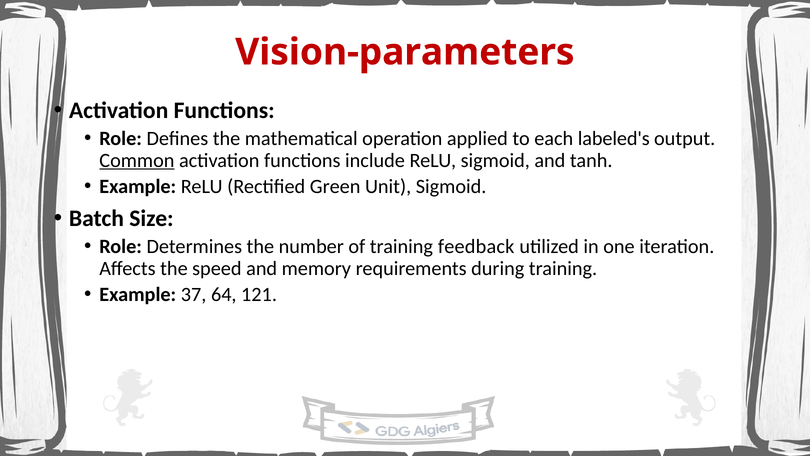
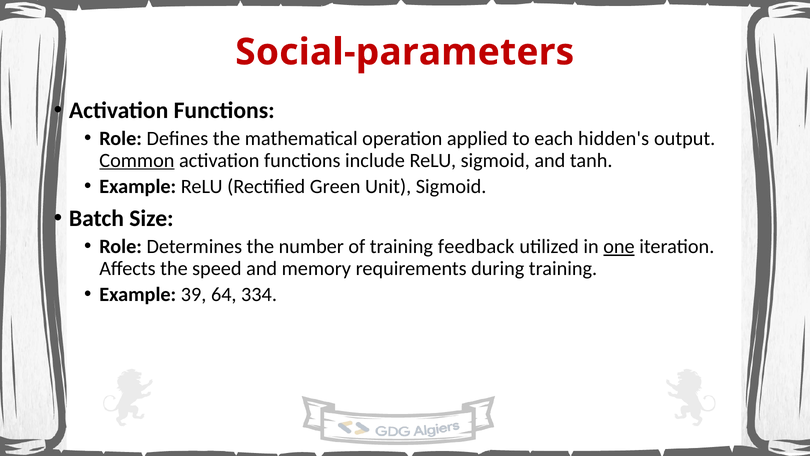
Vision-parameters: Vision-parameters -> Social-parameters
labeled's: labeled's -> hidden's
one underline: none -> present
37: 37 -> 39
121: 121 -> 334
